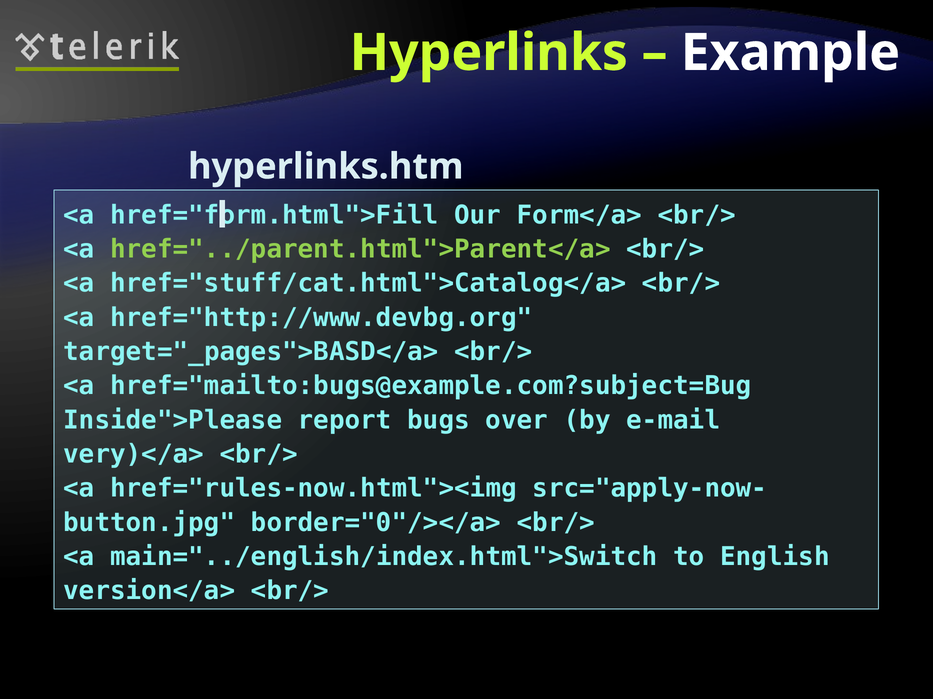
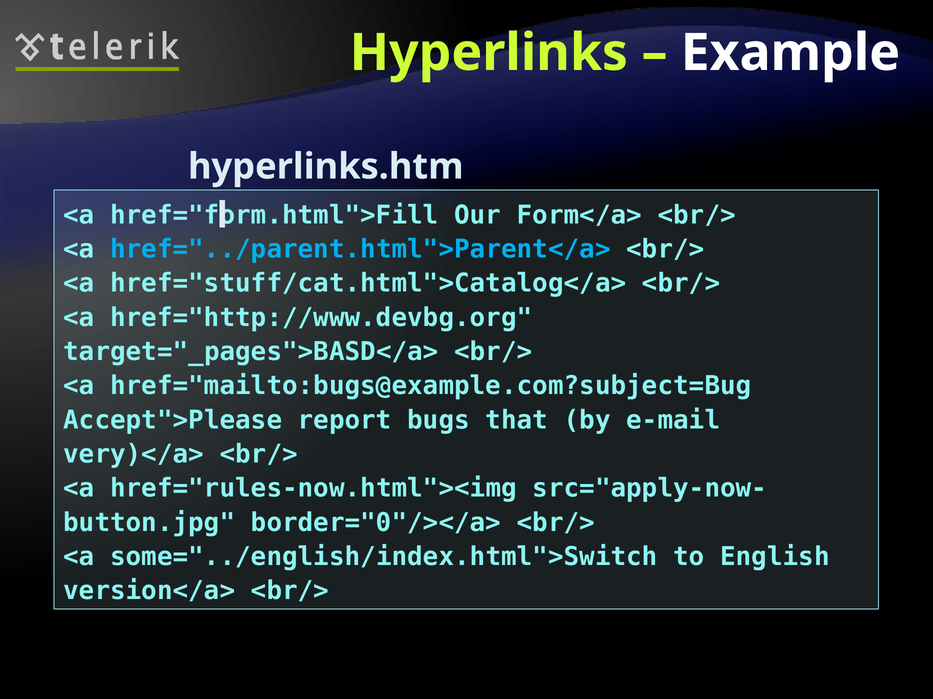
href="../parent.html">Parent</a> colour: light green -> light blue
Inside">Please: Inside">Please -> Accept">Please
over: over -> that
main="../english/index.html">Switch: main="../english/index.html">Switch -> some="../english/index.html">Switch
